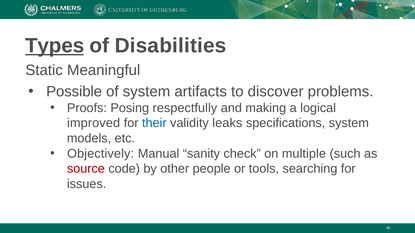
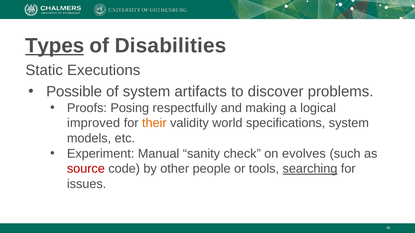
Meaningful: Meaningful -> Executions
their colour: blue -> orange
leaks: leaks -> world
Objectively: Objectively -> Experiment
multiple: multiple -> evolves
searching underline: none -> present
